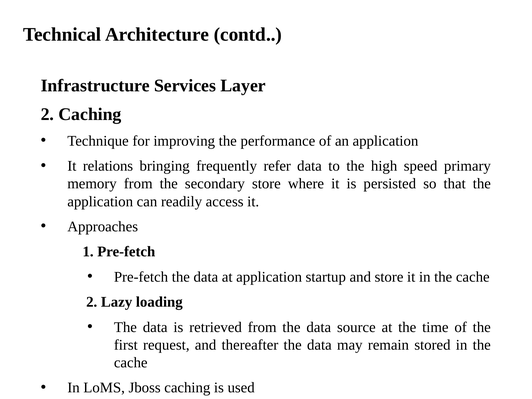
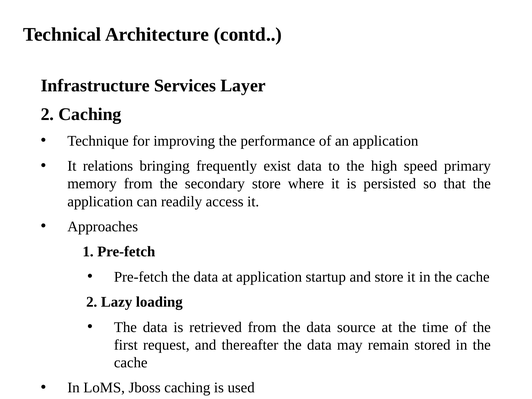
refer: refer -> exist
